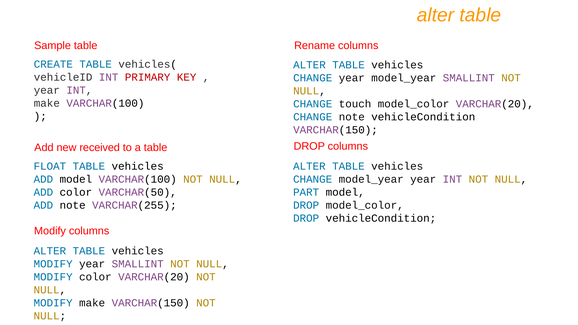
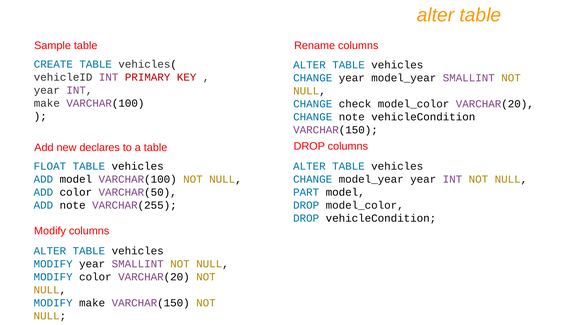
touch: touch -> check
received: received -> declares
